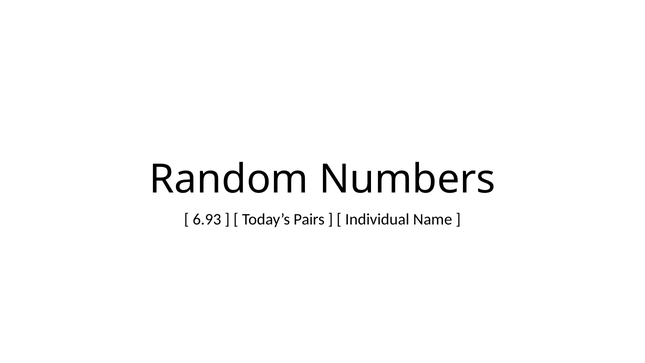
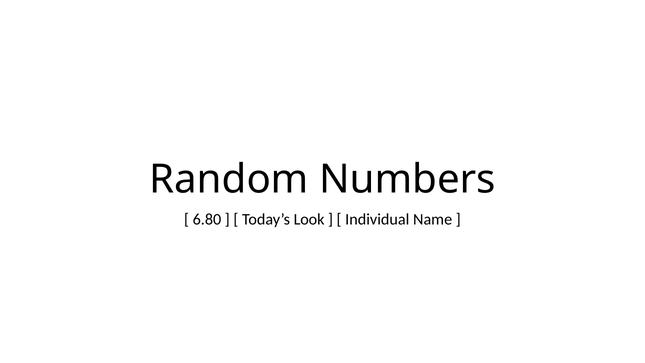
6.93: 6.93 -> 6.80
Pairs: Pairs -> Look
